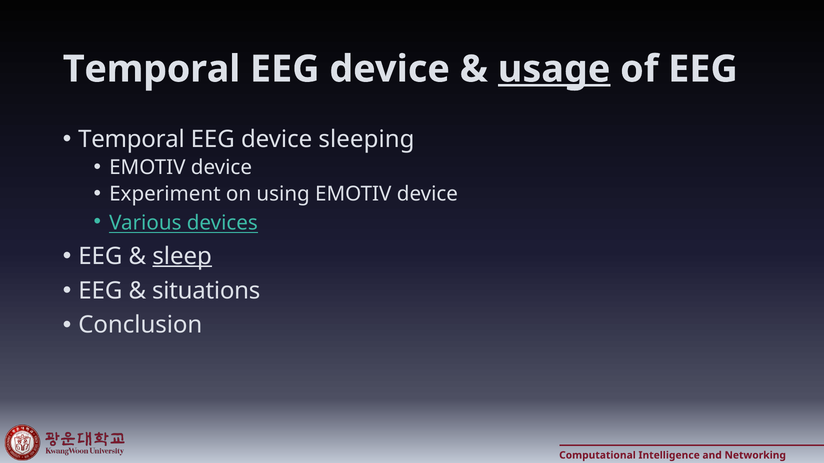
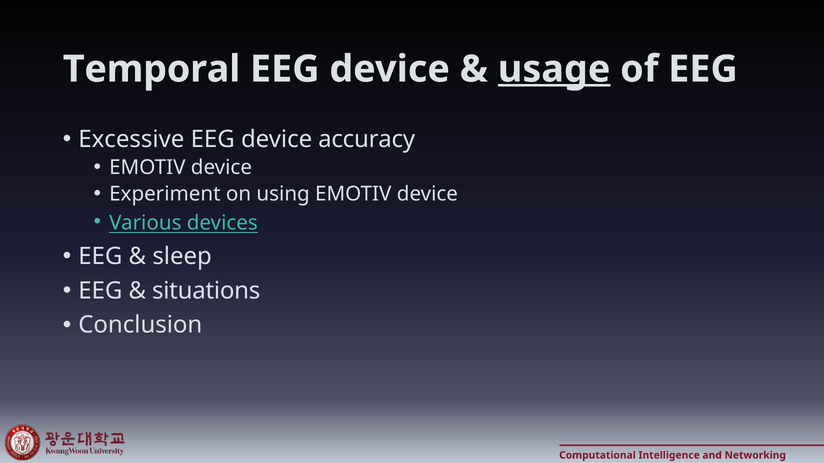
Temporal at (131, 139): Temporal -> Excessive
sleeping: sleeping -> accuracy
sleep underline: present -> none
